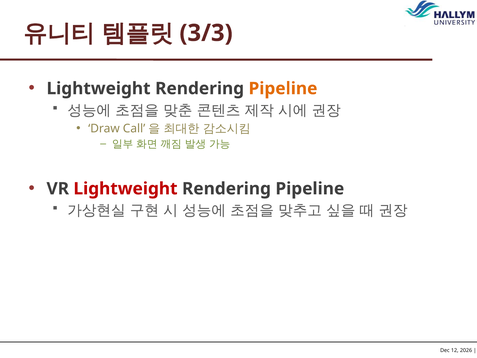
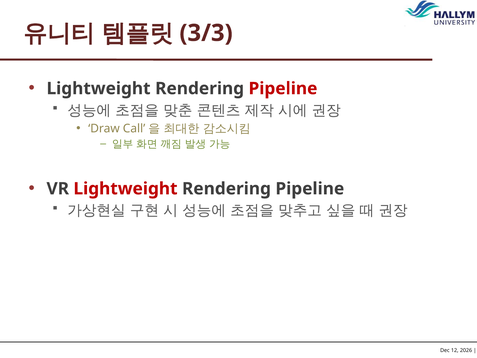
Pipeline at (283, 88) colour: orange -> red
